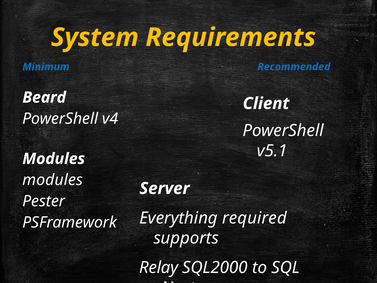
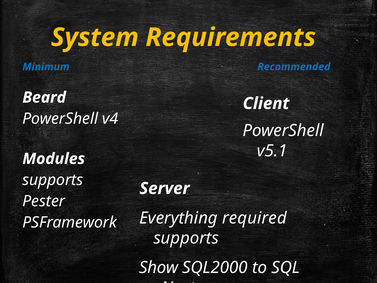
modules at (53, 180): modules -> supports
Relay: Relay -> Show
